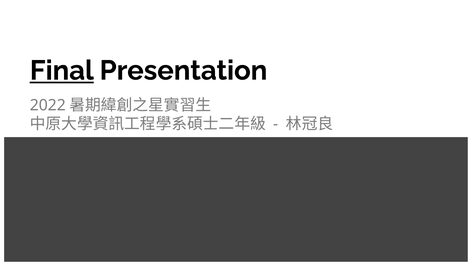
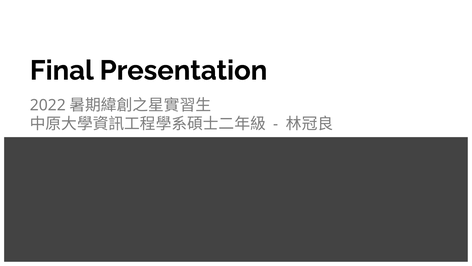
Final underline: present -> none
